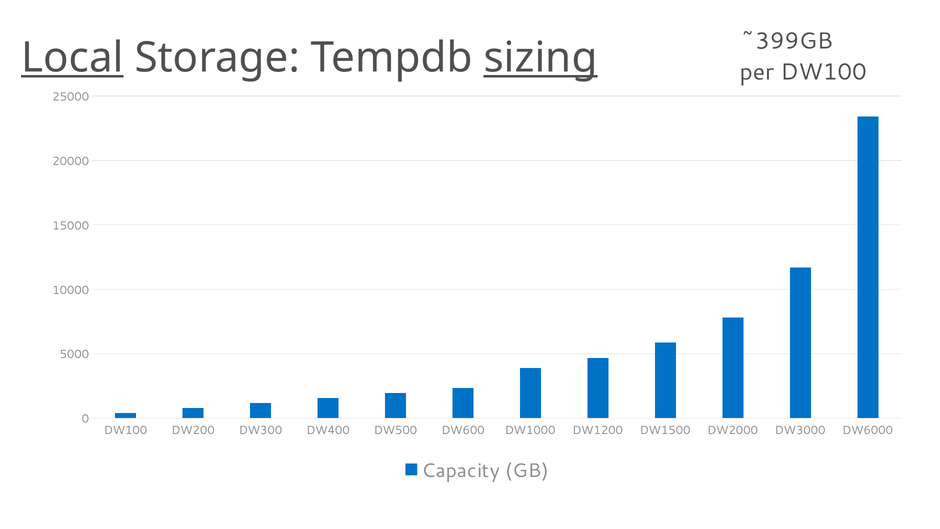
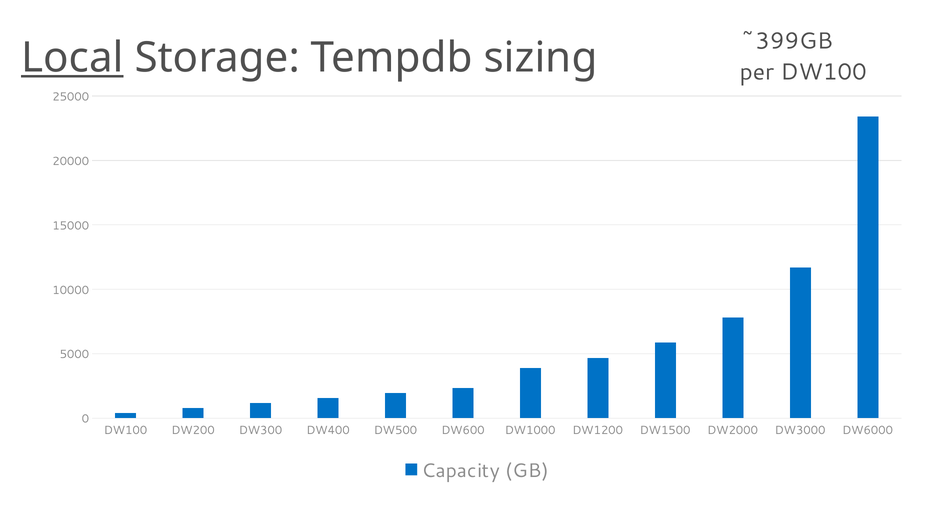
sizing underline: present -> none
